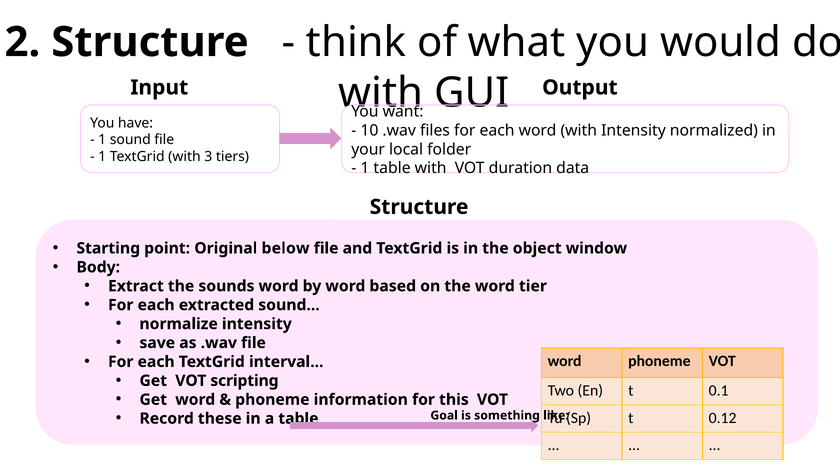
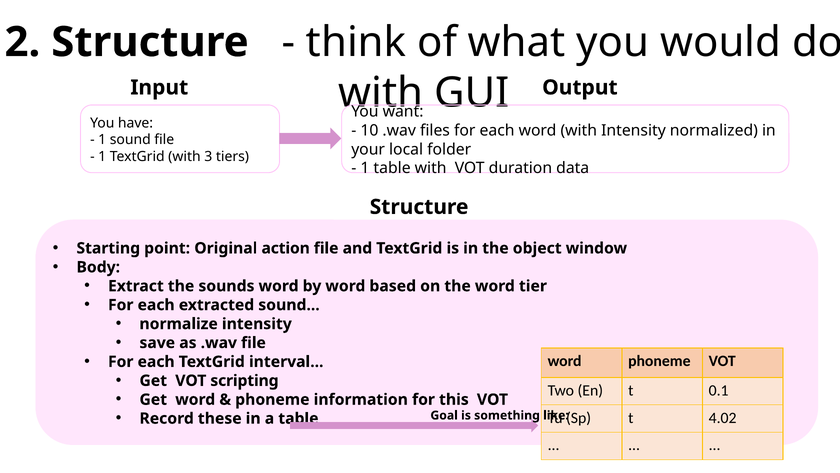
below: below -> action
0.12: 0.12 -> 4.02
